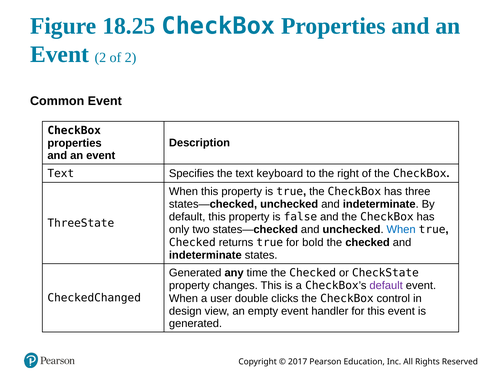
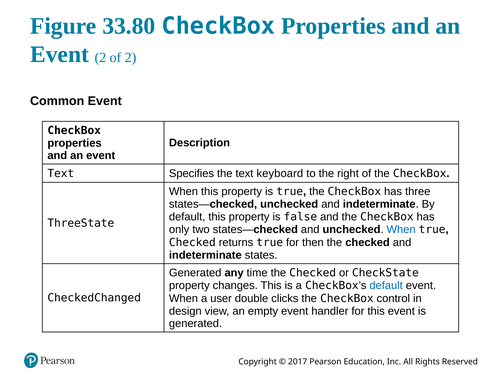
18.25: 18.25 -> 33.80
bold: bold -> then
default at (386, 285) colour: purple -> blue
